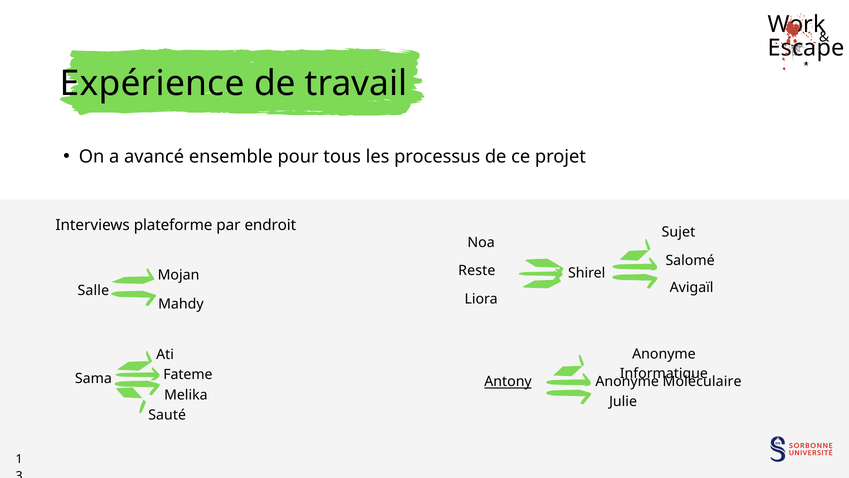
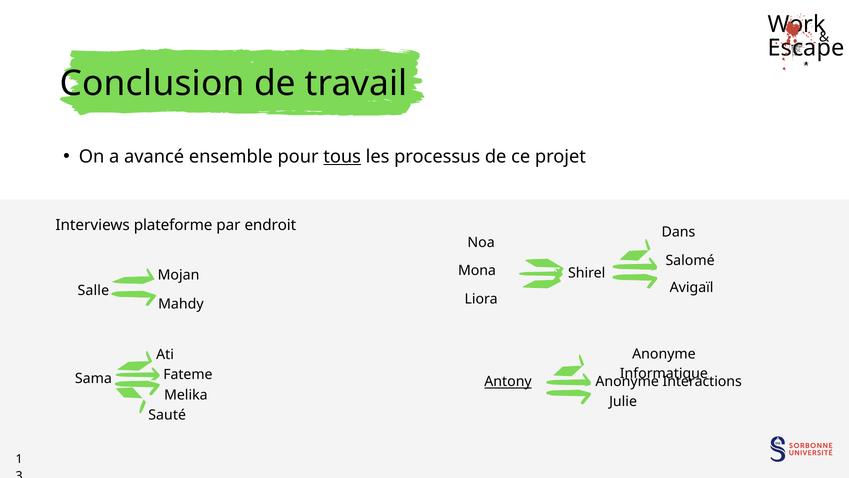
Expérience: Expérience -> Conclusion
tous underline: none -> present
Sujet: Sujet -> Dans
Reste: Reste -> Mona
Moléculaire: Moléculaire -> Interactions
